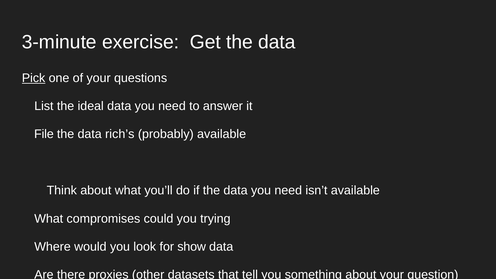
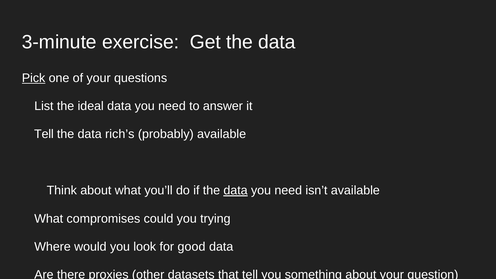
File at (44, 134): File -> Tell
data at (236, 190) underline: none -> present
show: show -> good
